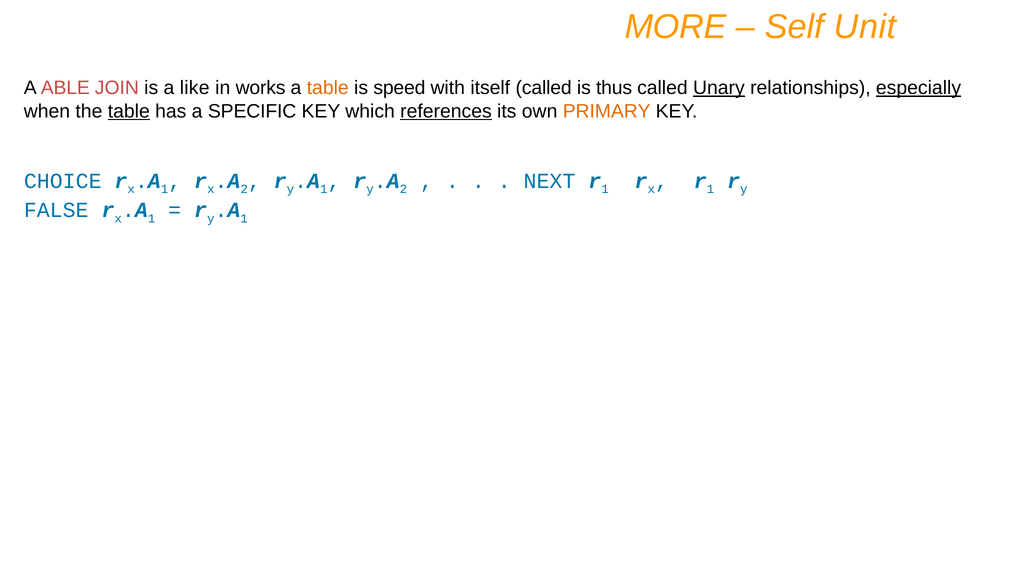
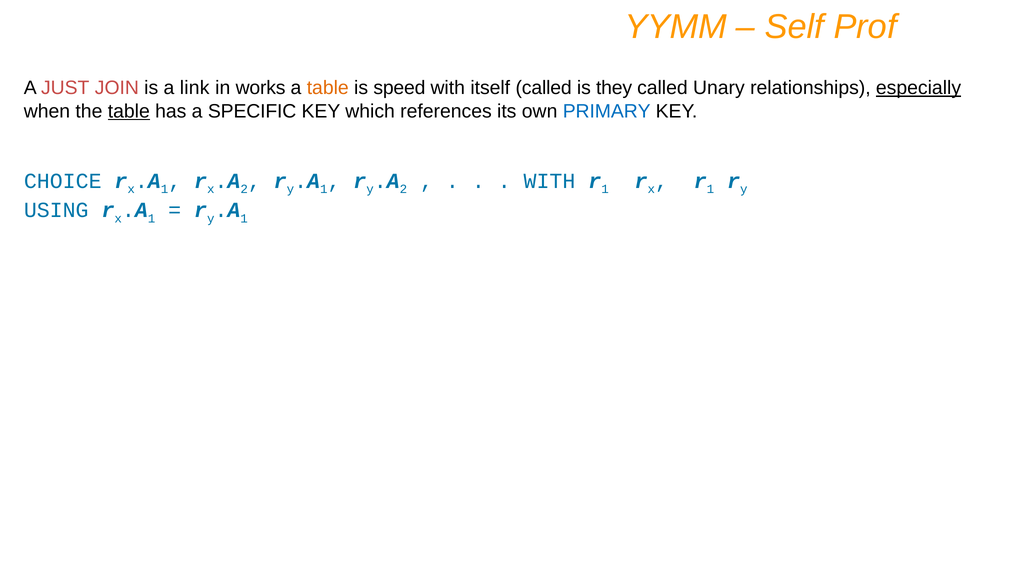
MORE: MORE -> YYMM
Unit: Unit -> Prof
ABLE: ABLE -> JUST
like: like -> link
thus: thus -> they
Unary underline: present -> none
references underline: present -> none
PRIMARY colour: orange -> blue
NEXT at (549, 181): NEXT -> WITH
FALSE: FALSE -> USING
